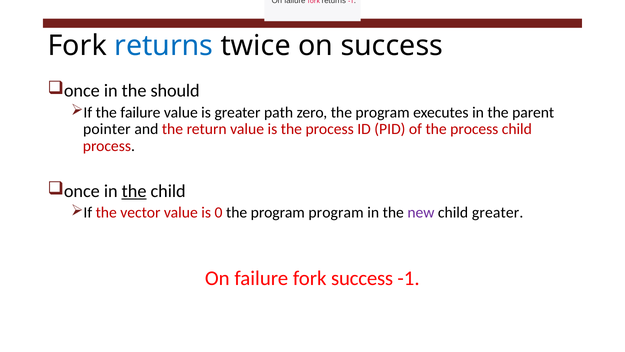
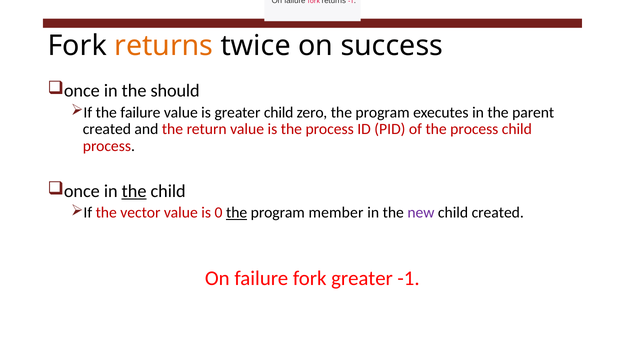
returns at (164, 46) colour: blue -> orange
greater path: path -> child
pointer at (107, 129): pointer -> created
the at (237, 212) underline: none -> present
program program: program -> member
child greater: greater -> created
fork success: success -> greater
